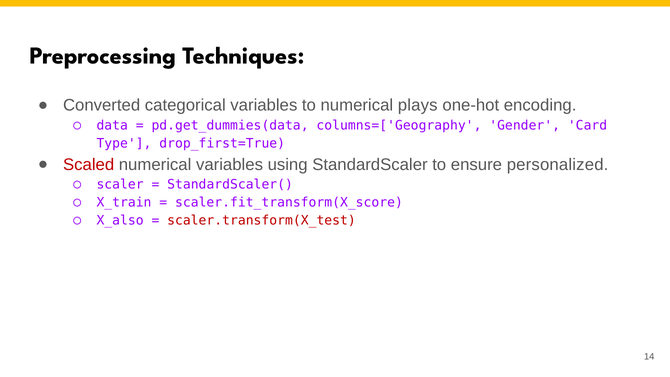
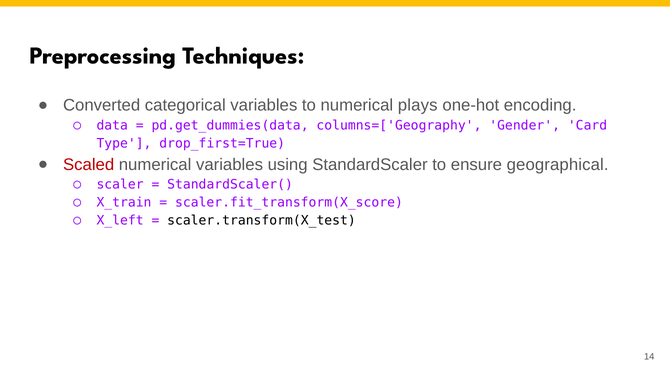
personalized: personalized -> geographical
X_also: X_also -> X_left
scaler.transform(X_test colour: red -> black
